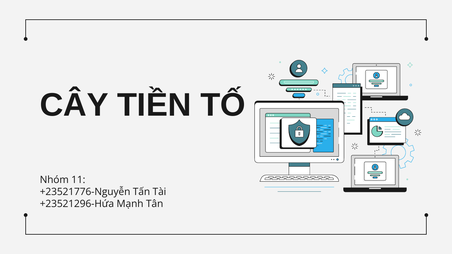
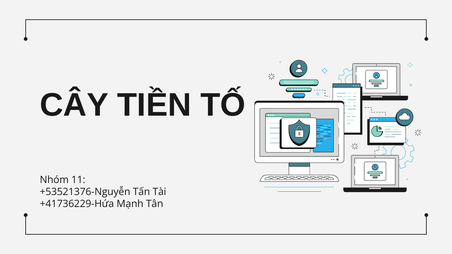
+23521776-Nguyễn: +23521776-Nguyễn -> +53521376-Nguyễn
+23521296-Hứa: +23521296-Hứa -> +41736229-Hứa
